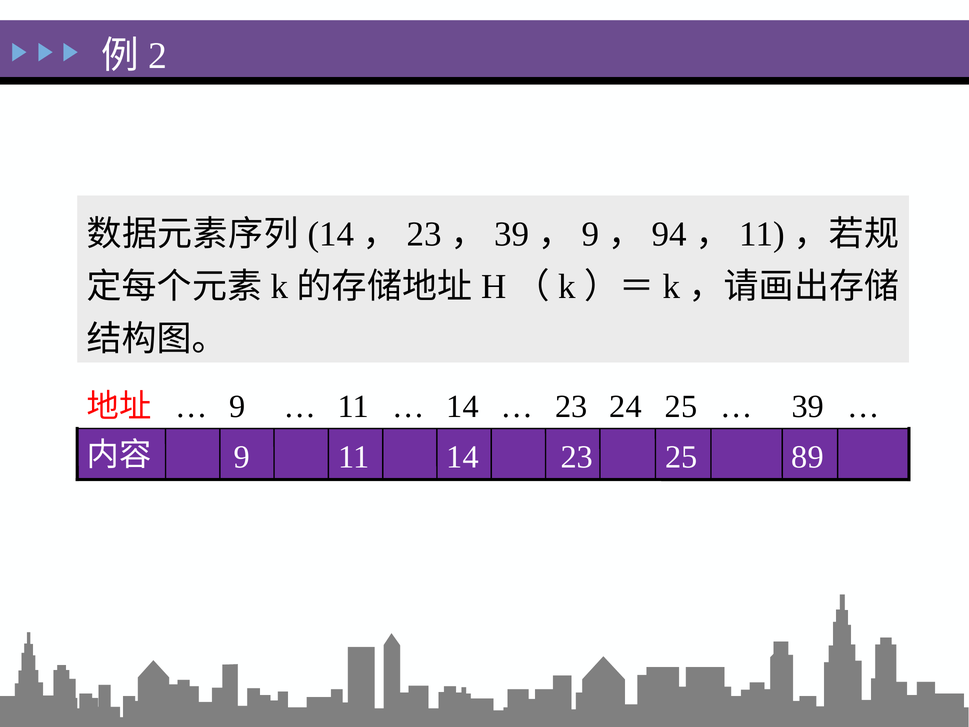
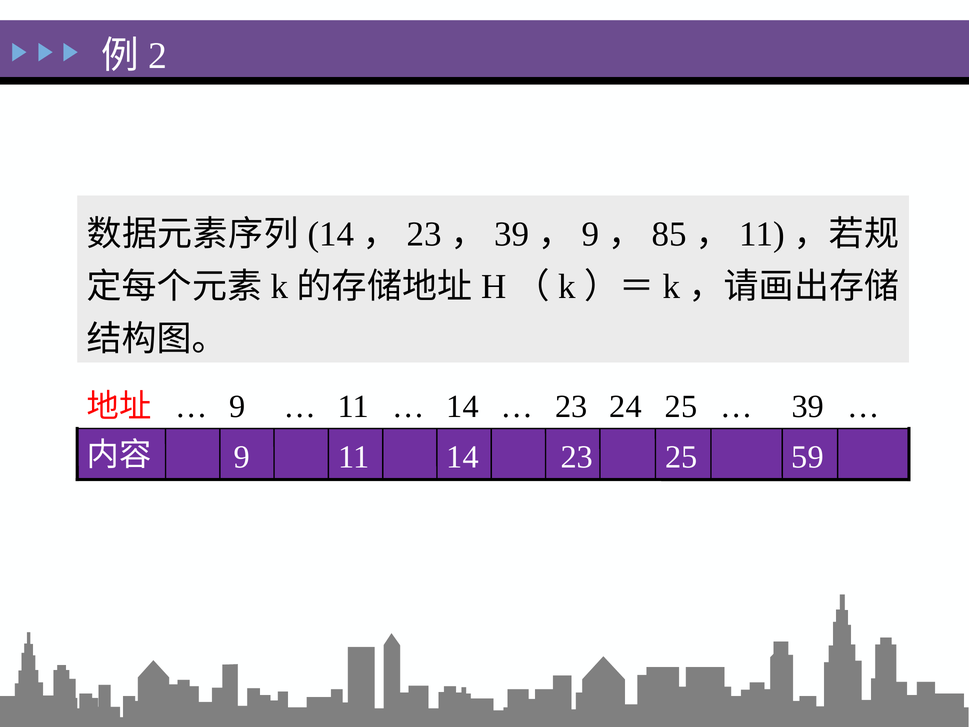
94: 94 -> 85
89: 89 -> 59
